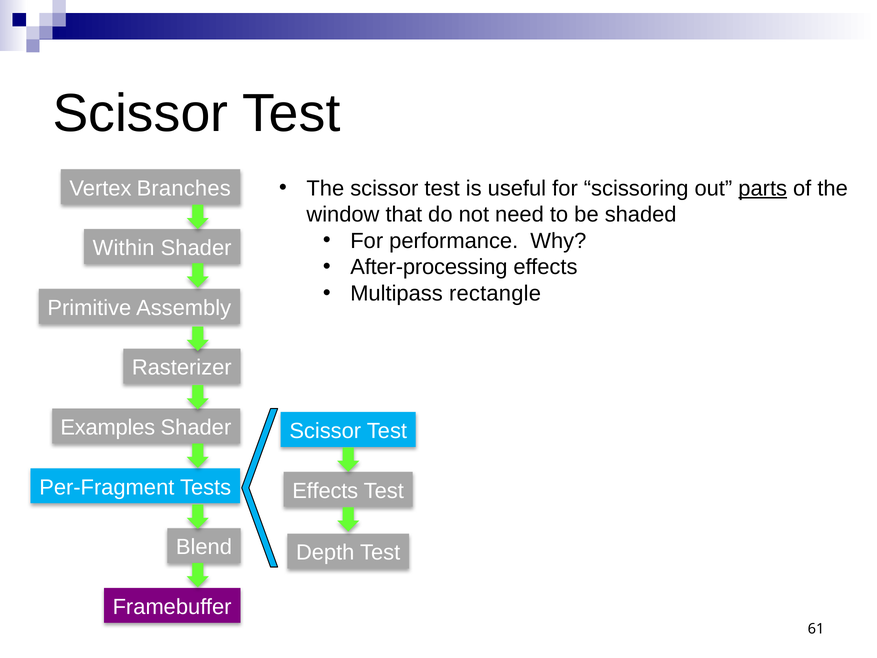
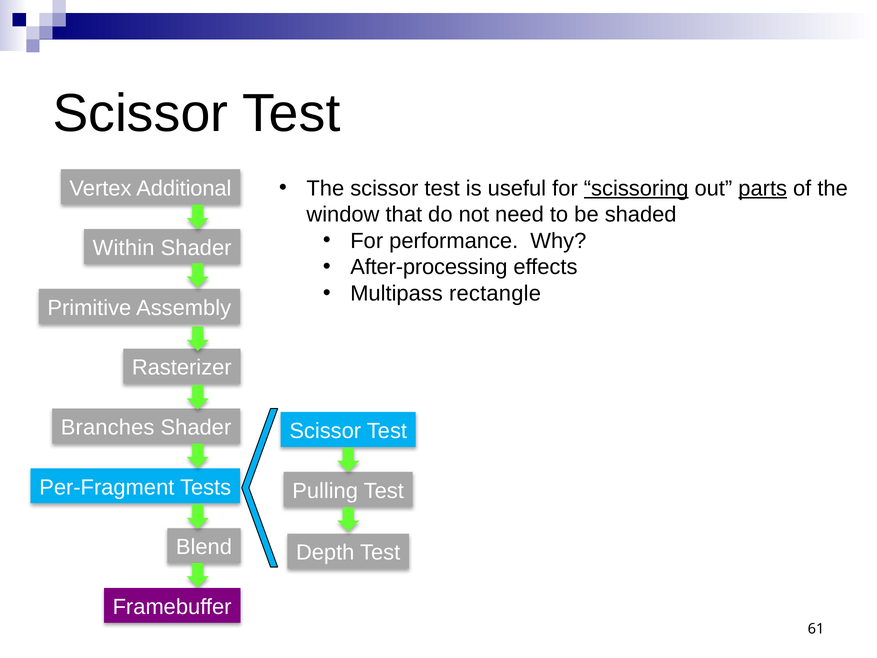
scissoring underline: none -> present
Branches: Branches -> Additional
Examples: Examples -> Branches
Effects at (325, 491): Effects -> Pulling
